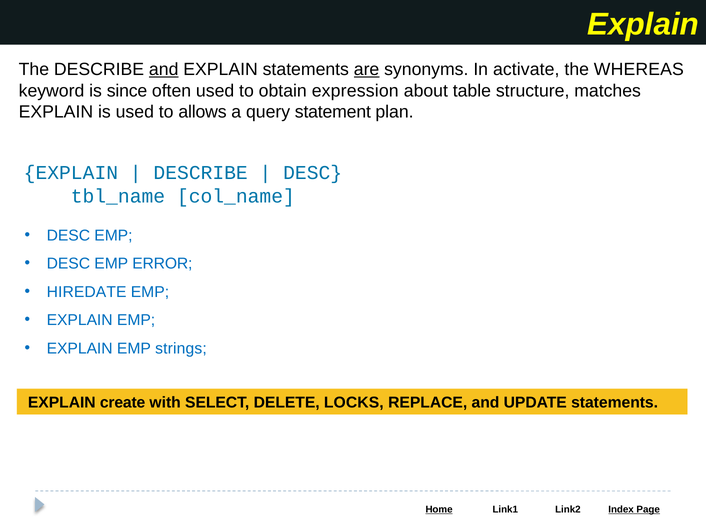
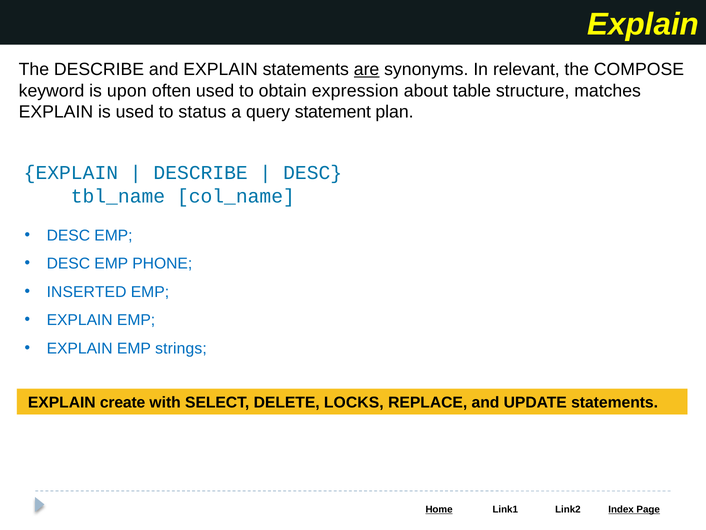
and at (164, 70) underline: present -> none
activate: activate -> relevant
WHEREAS: WHEREAS -> COMPOSE
since: since -> upon
allows: allows -> status
ERROR: ERROR -> PHONE
HIREDATE: HIREDATE -> INSERTED
